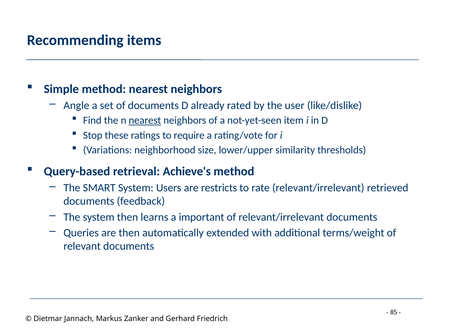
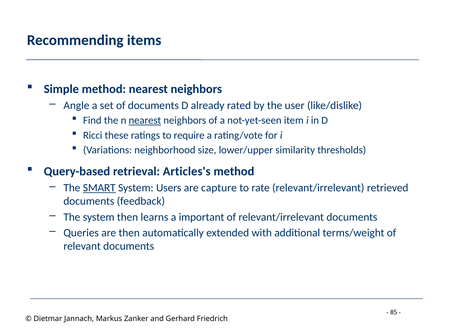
Stop: Stop -> Ricci
Achieve's: Achieve's -> Articles's
SMART underline: none -> present
restricts: restricts -> capture
